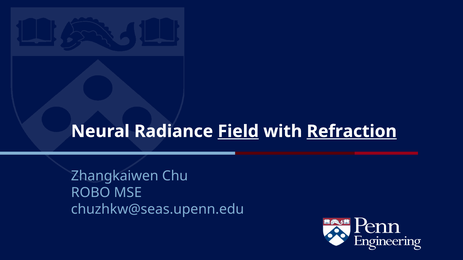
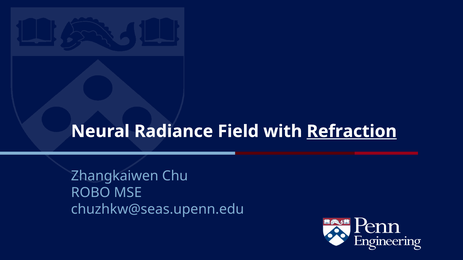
Field underline: present -> none
